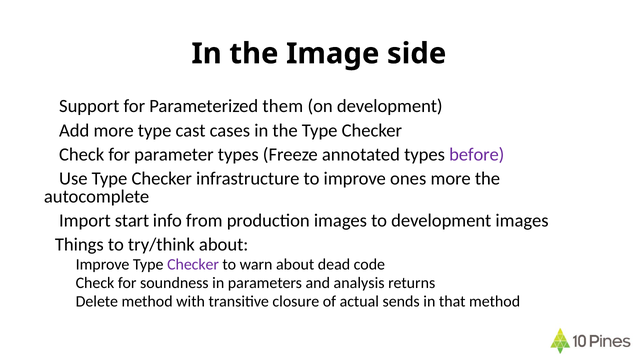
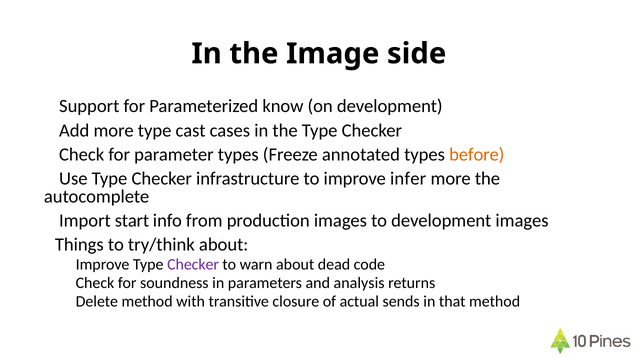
them: them -> know
before colour: purple -> orange
ones: ones -> infer
